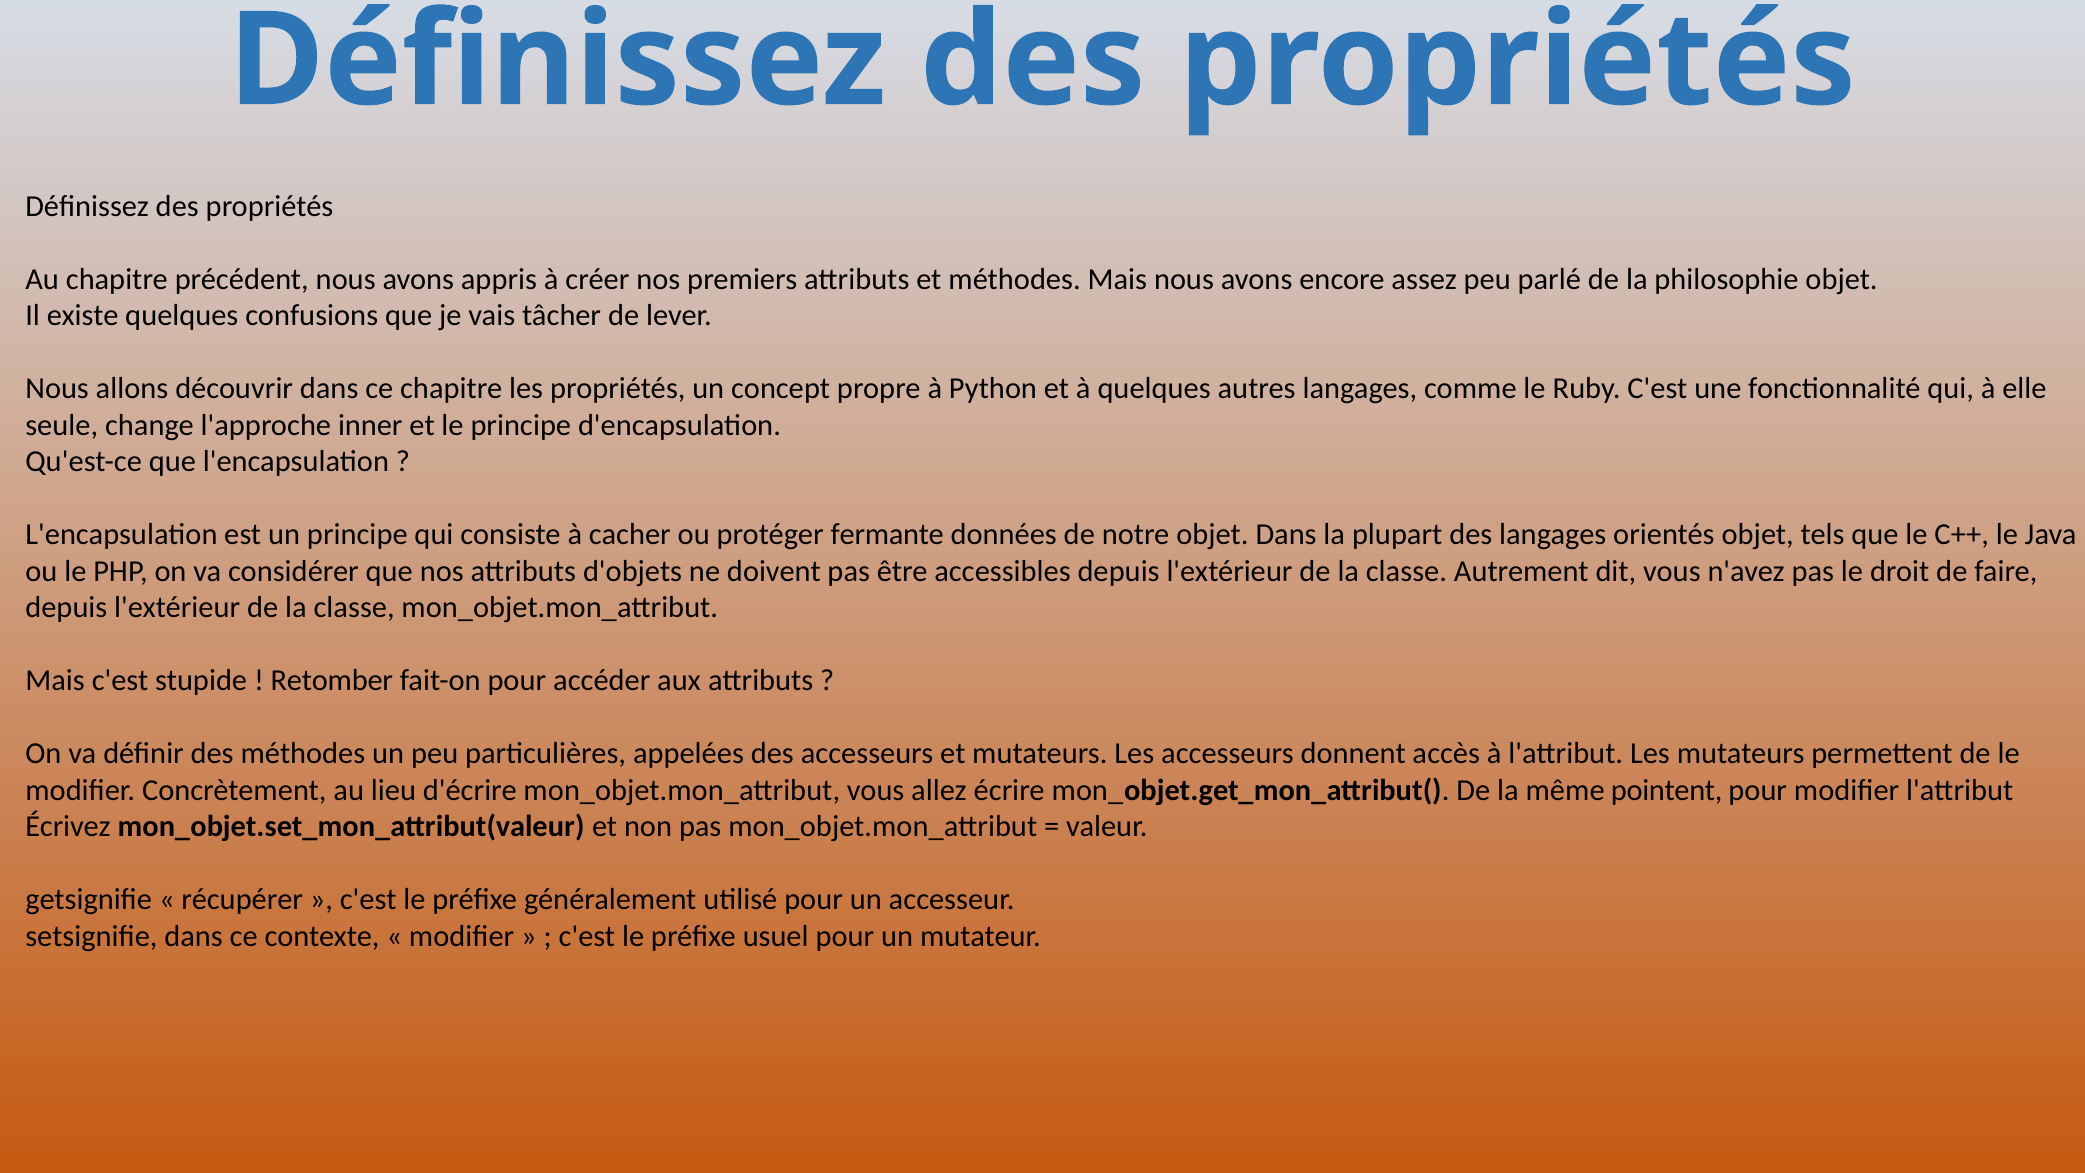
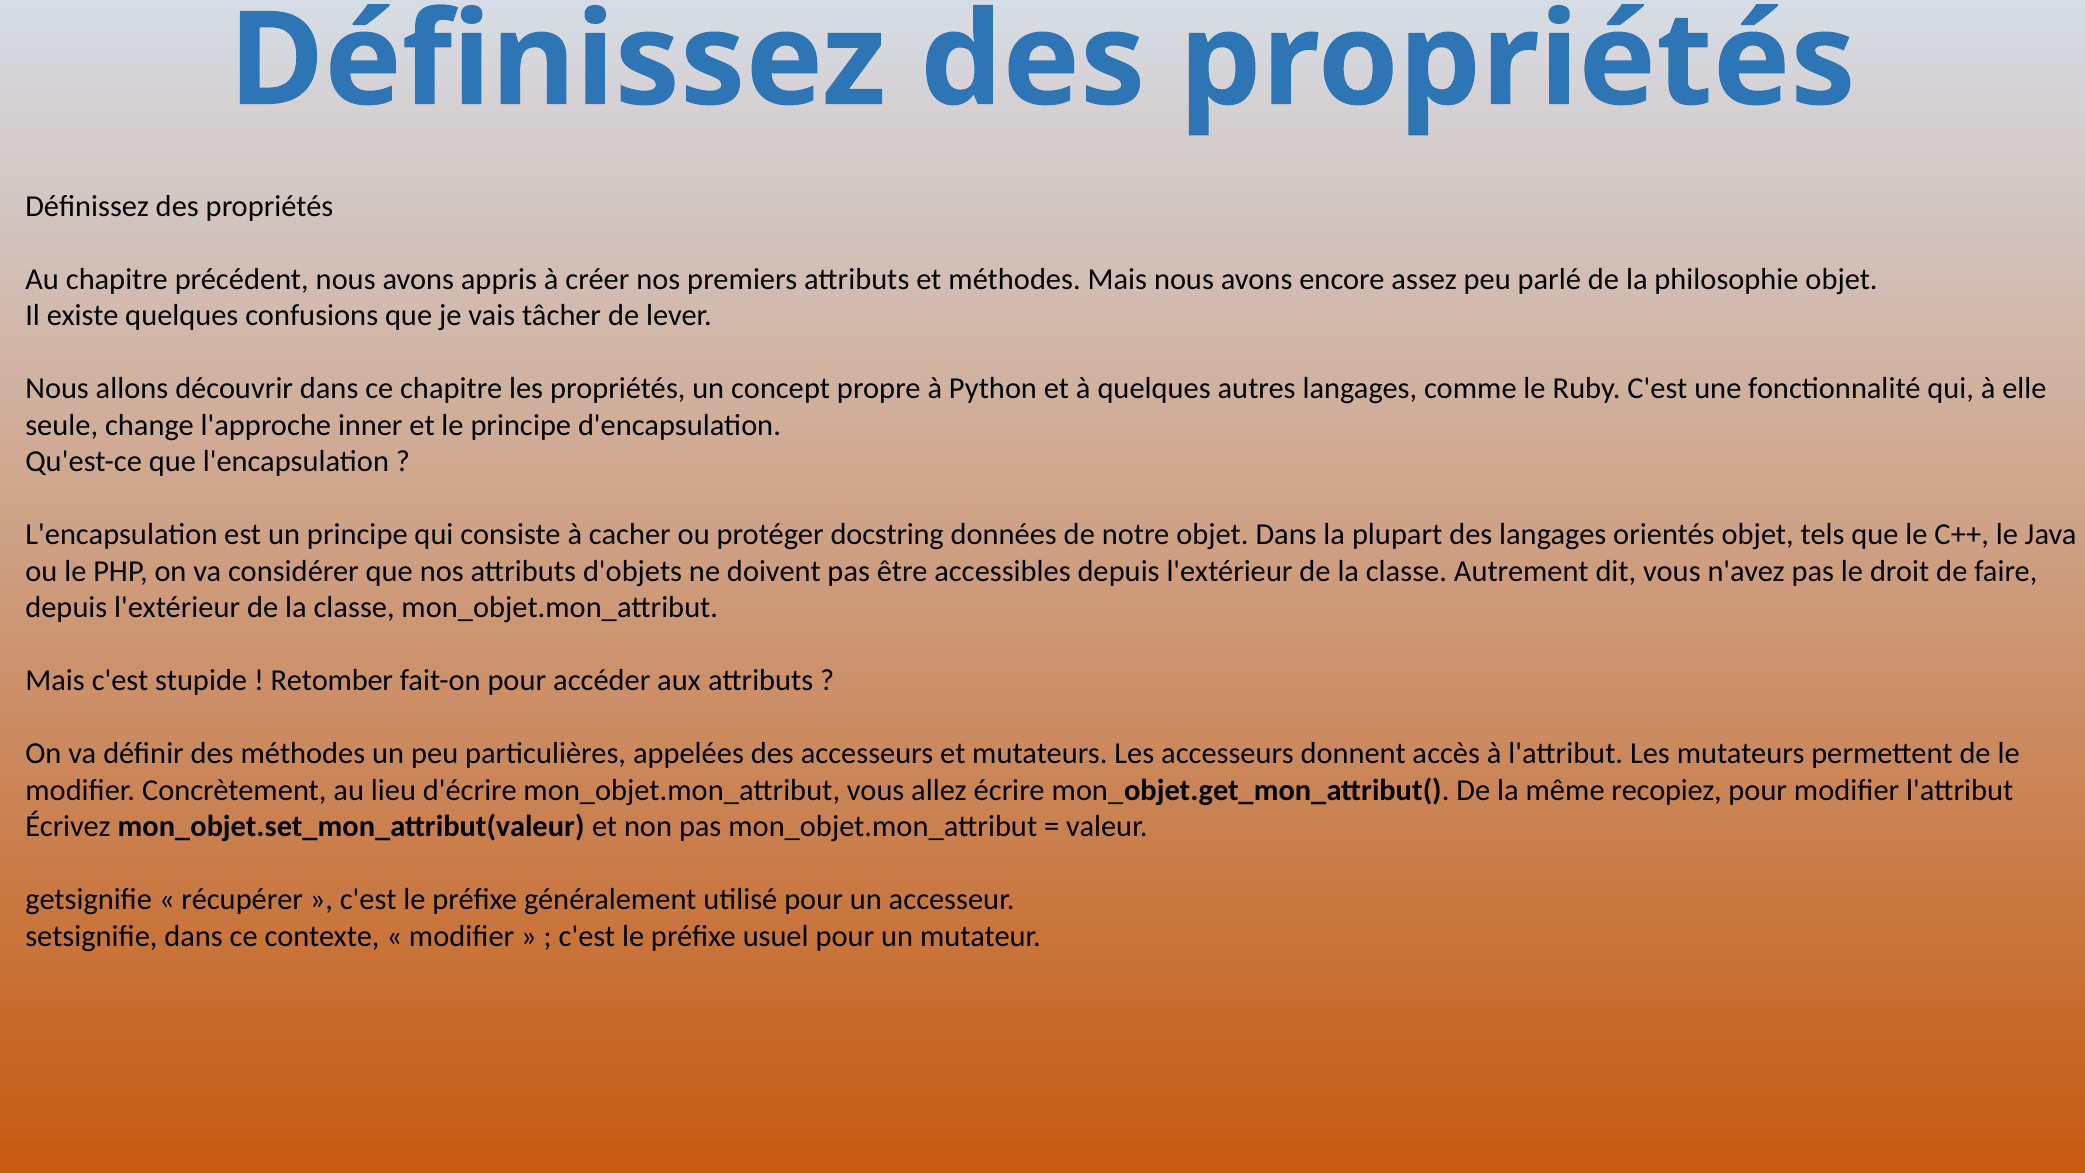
fermante: fermante -> docstring
pointent: pointent -> recopiez
